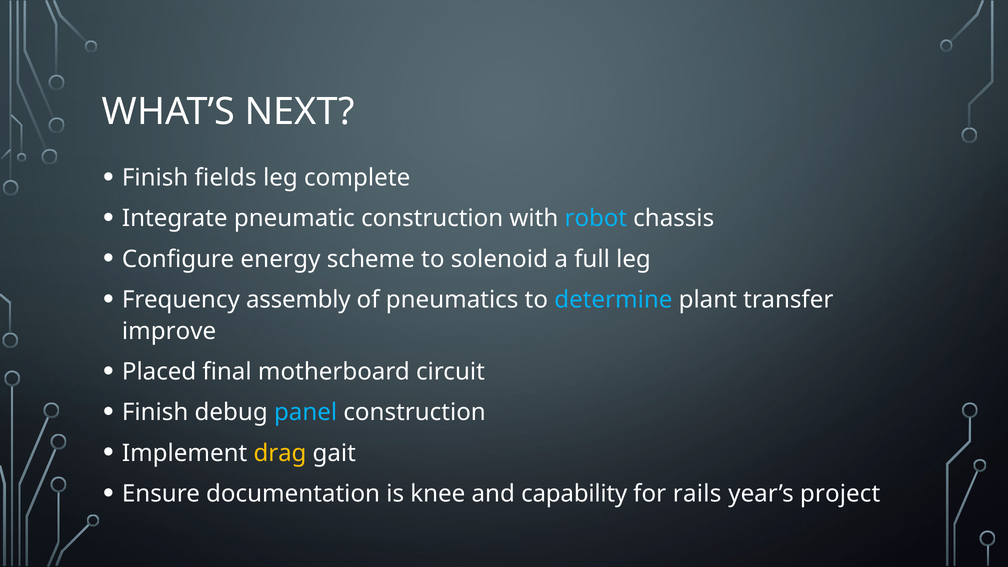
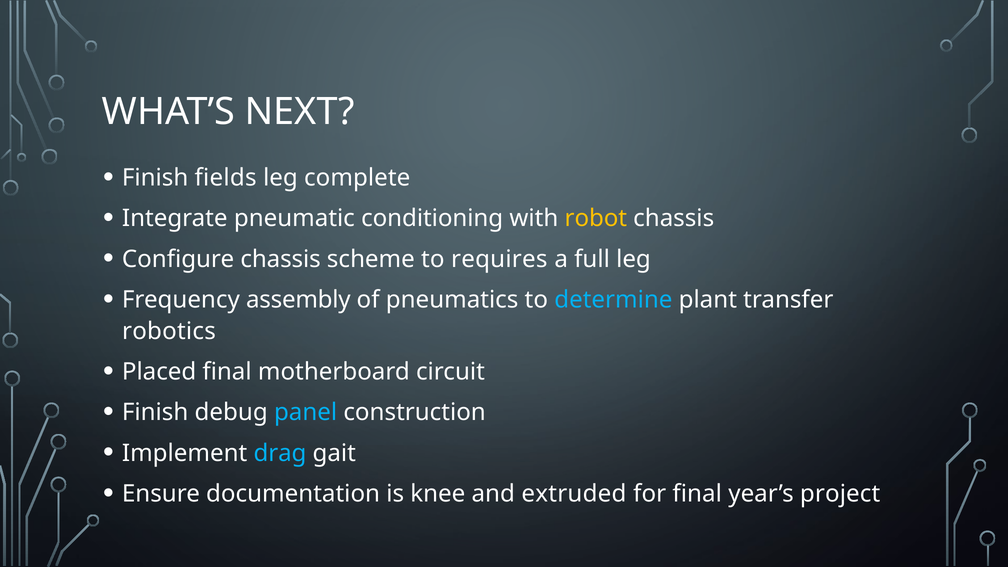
pneumatic construction: construction -> conditioning
robot colour: light blue -> yellow
Configure energy: energy -> chassis
solenoid: solenoid -> requires
improve: improve -> robotics
drag colour: yellow -> light blue
capability: capability -> extruded
for rails: rails -> final
